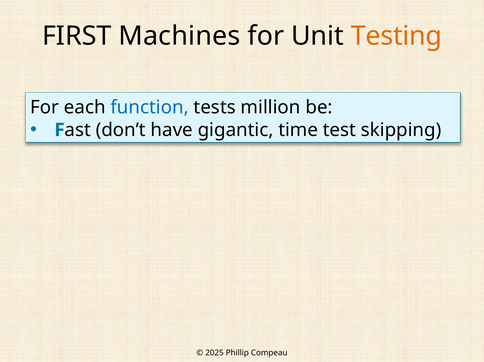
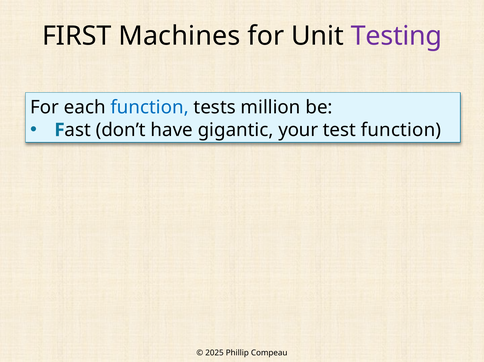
Testing colour: orange -> purple
time: time -> your
test skipping: skipping -> function
